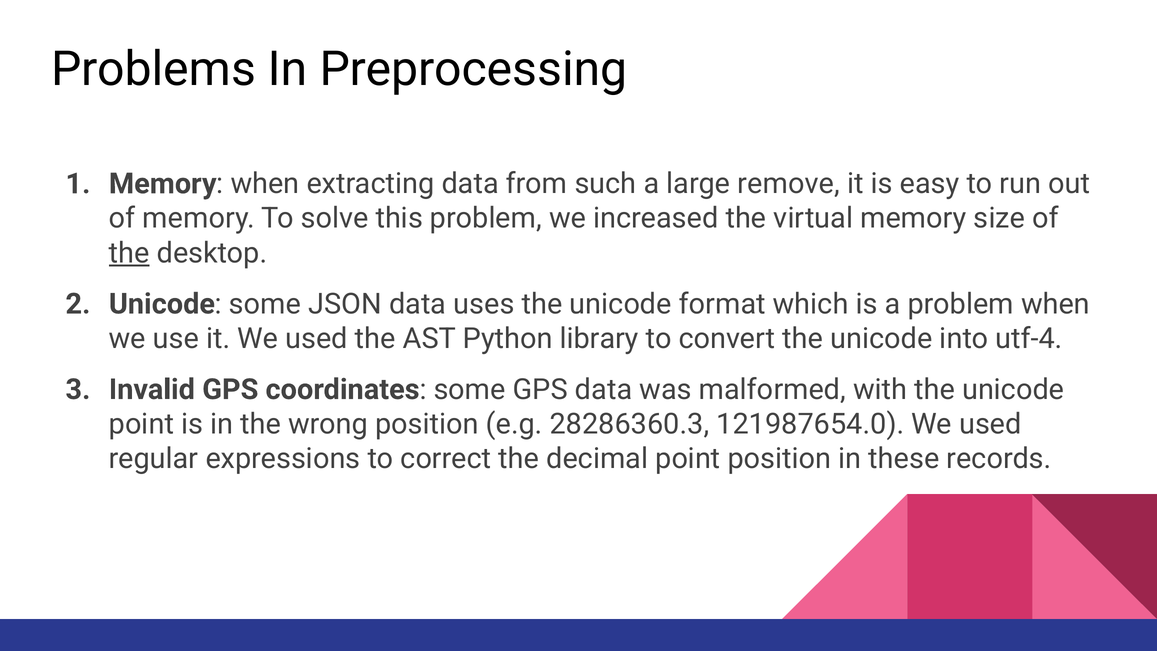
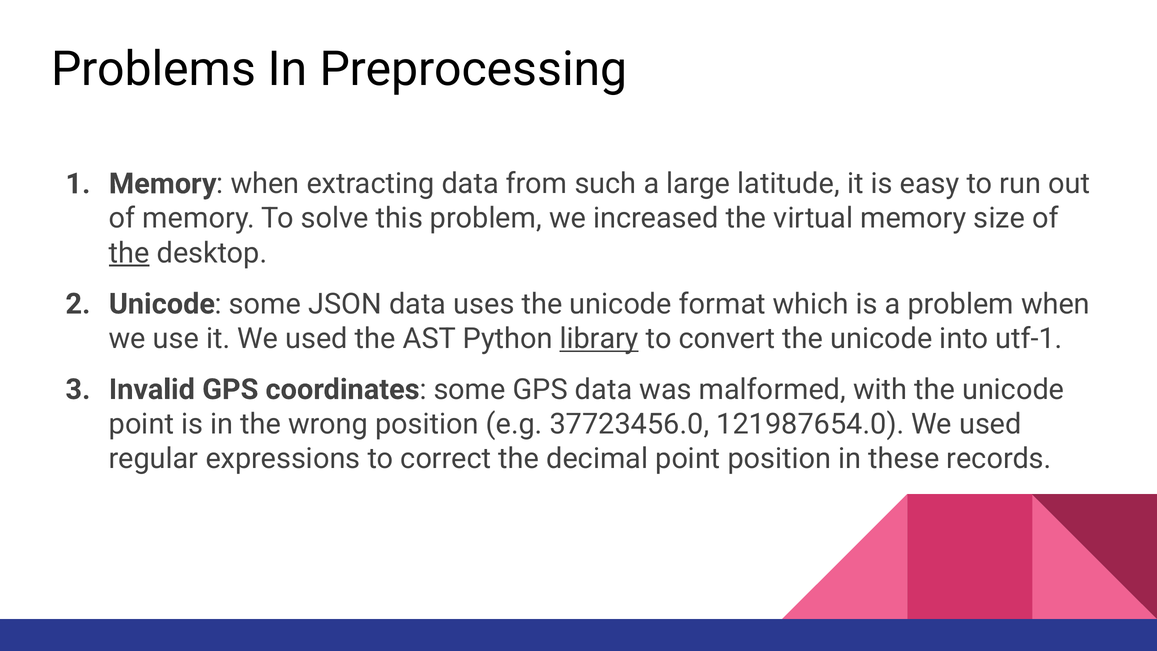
remove: remove -> latitude
library underline: none -> present
utf-4: utf-4 -> utf-1
28286360.3: 28286360.3 -> 37723456.0
